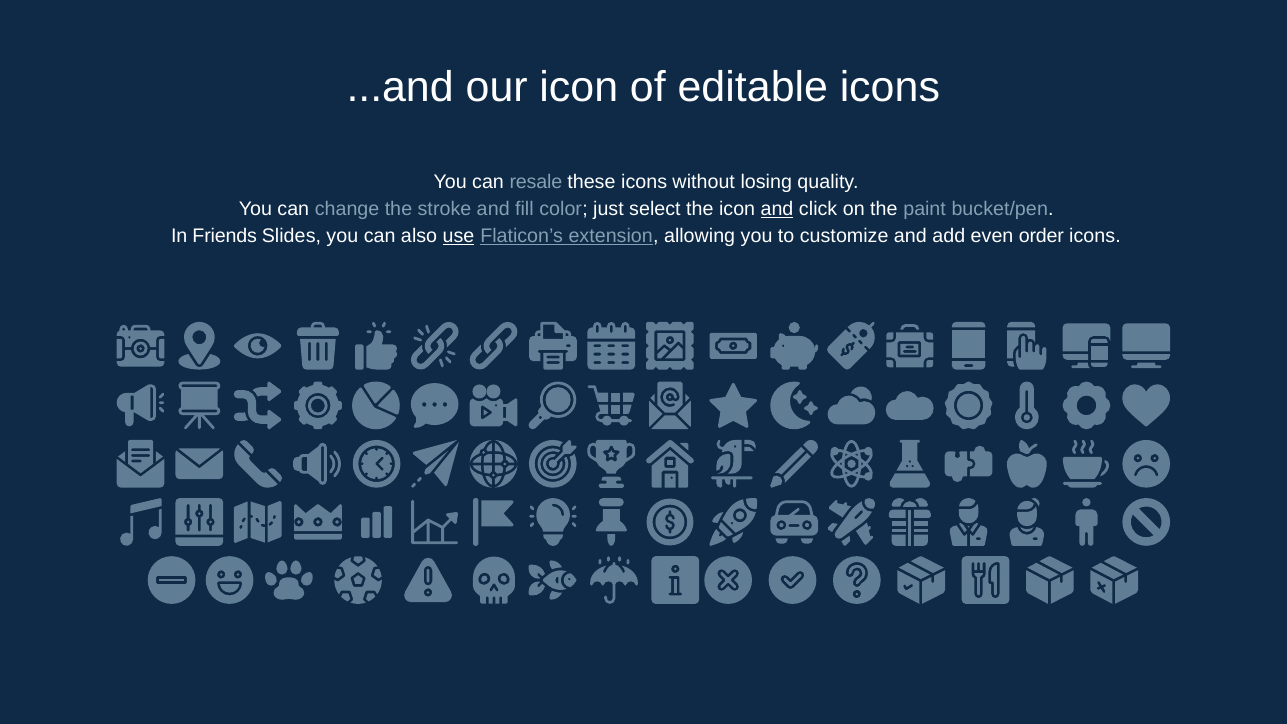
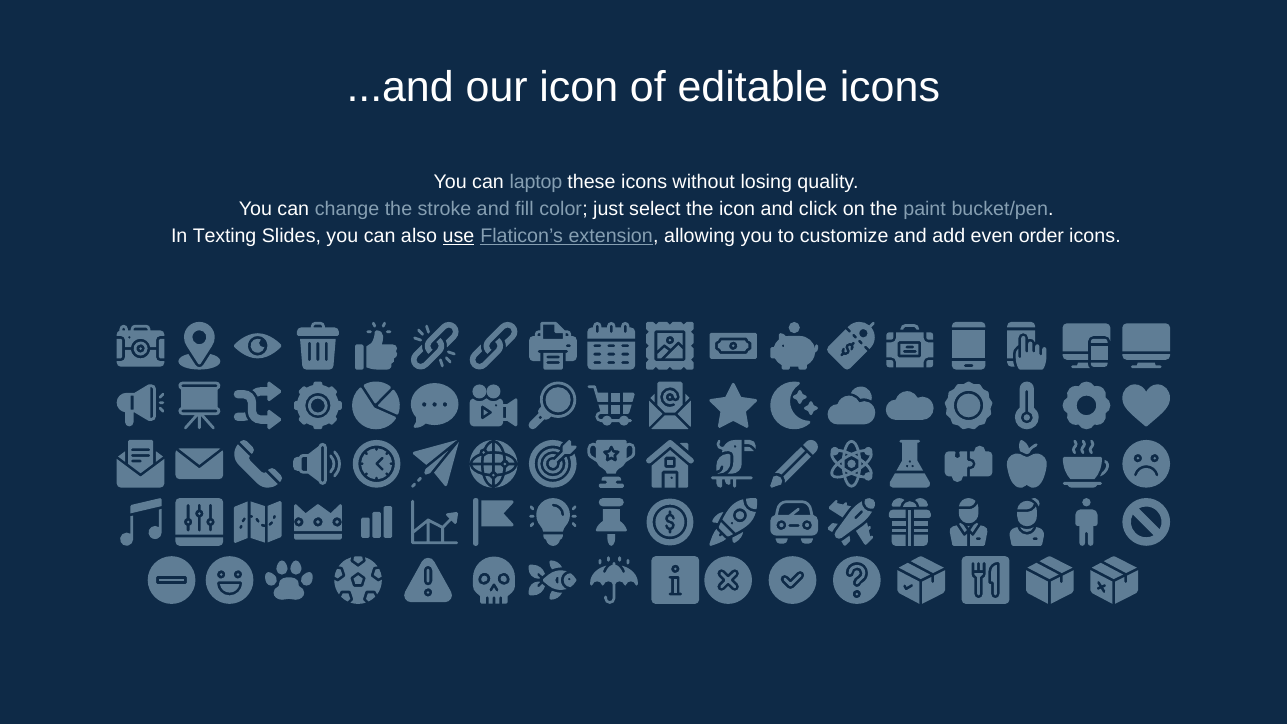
resale: resale -> laptop
and at (777, 209) underline: present -> none
Friends: Friends -> Texting
